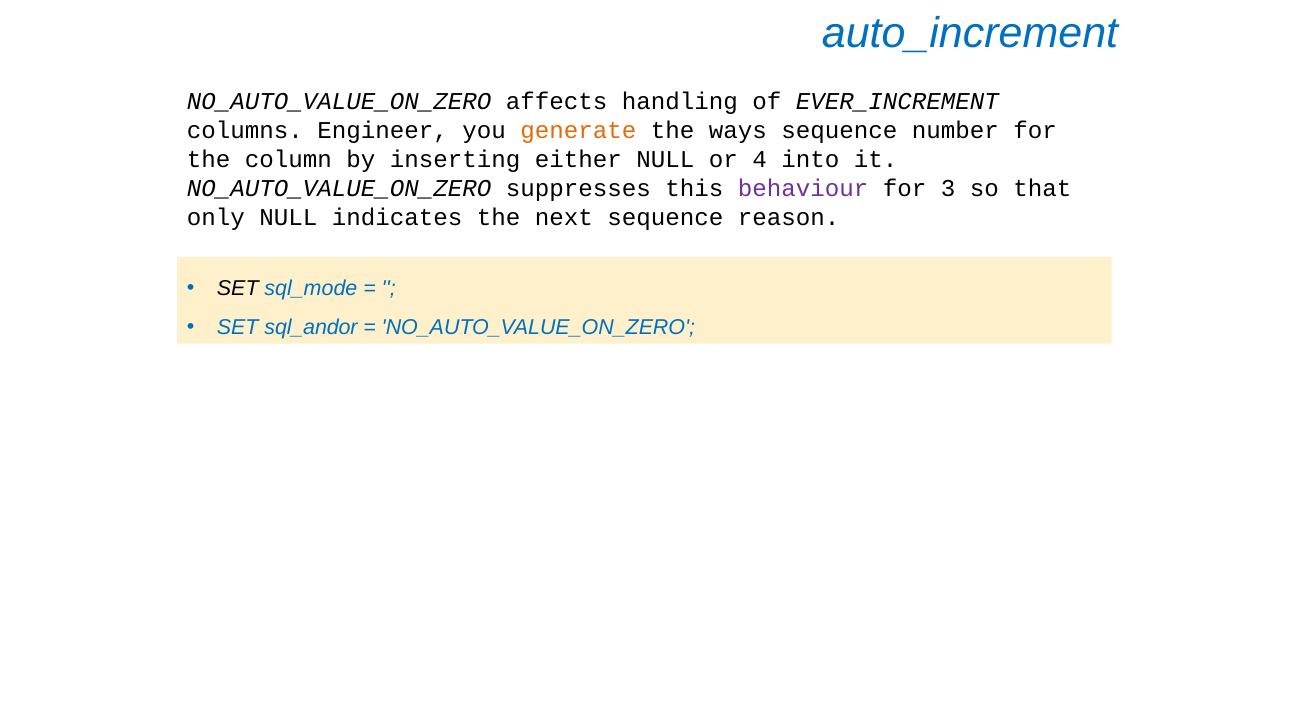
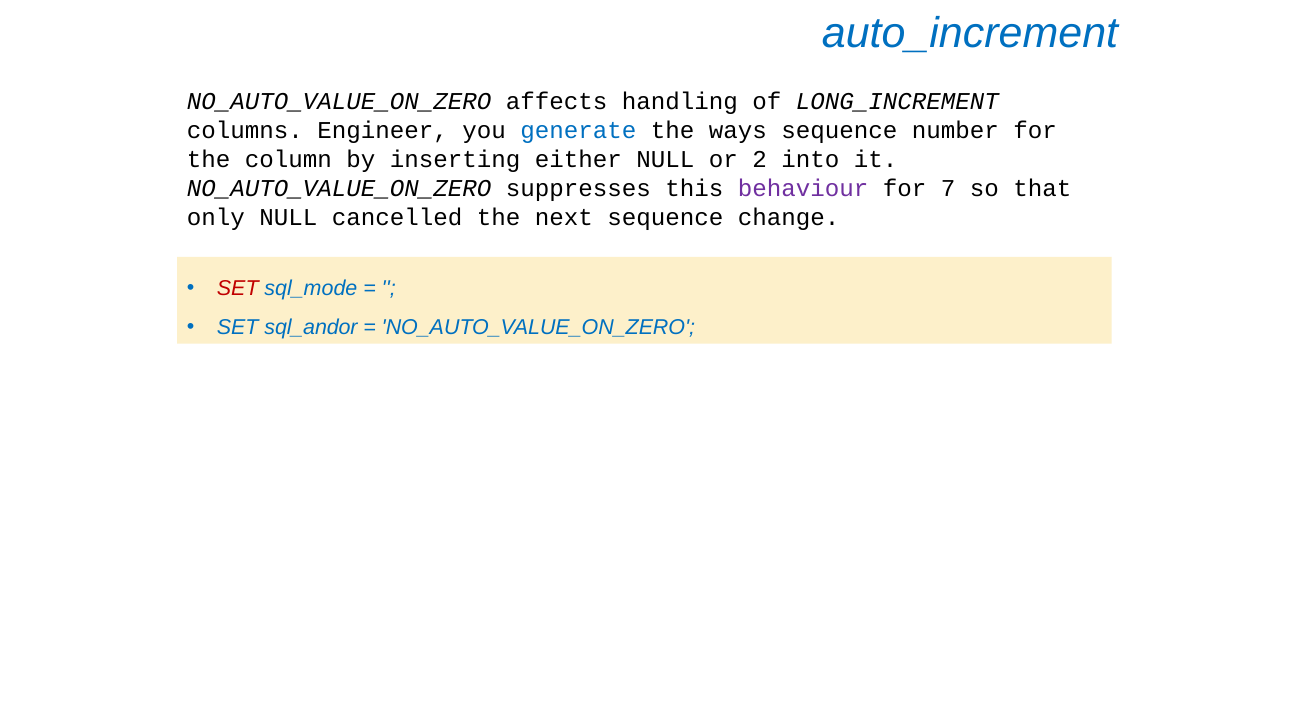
EVER_INCREMENT: EVER_INCREMENT -> LONG_INCREMENT
generate colour: orange -> blue
4: 4 -> 2
3: 3 -> 7
indicates: indicates -> cancelled
reason: reason -> change
SET at (238, 289) colour: black -> red
